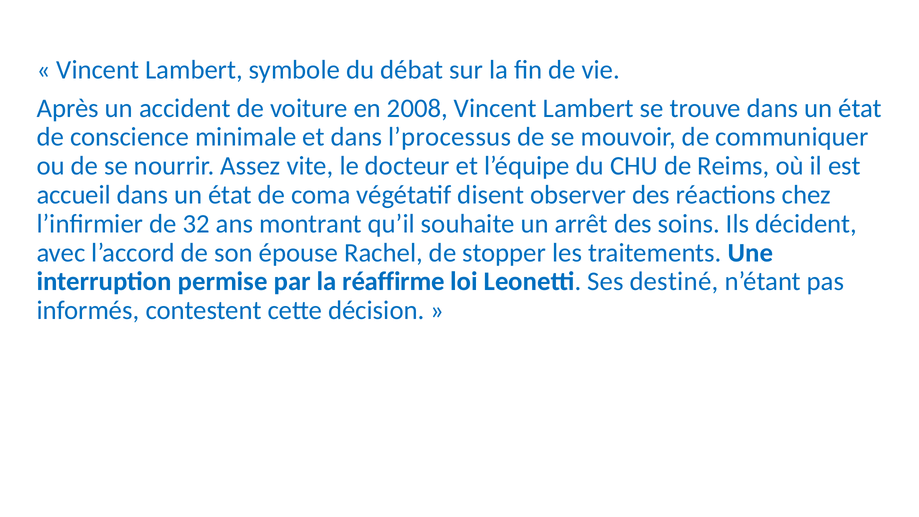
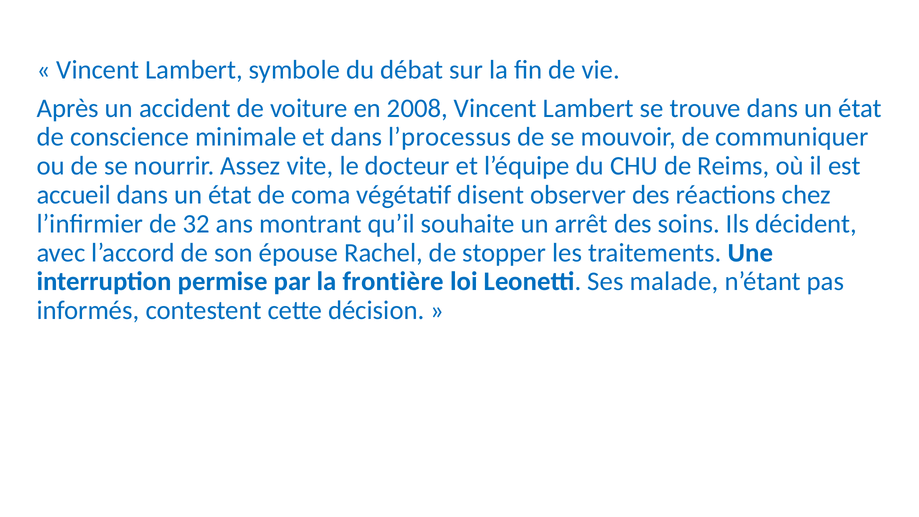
réaffirme: réaffirme -> frontière
destiné: destiné -> malade
